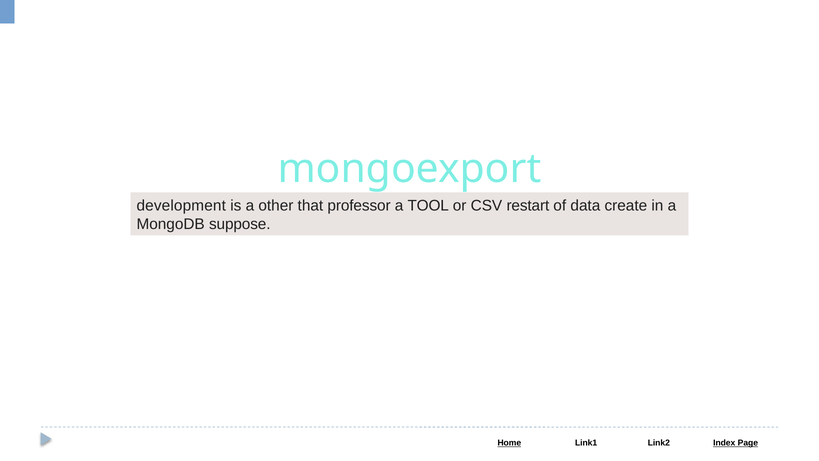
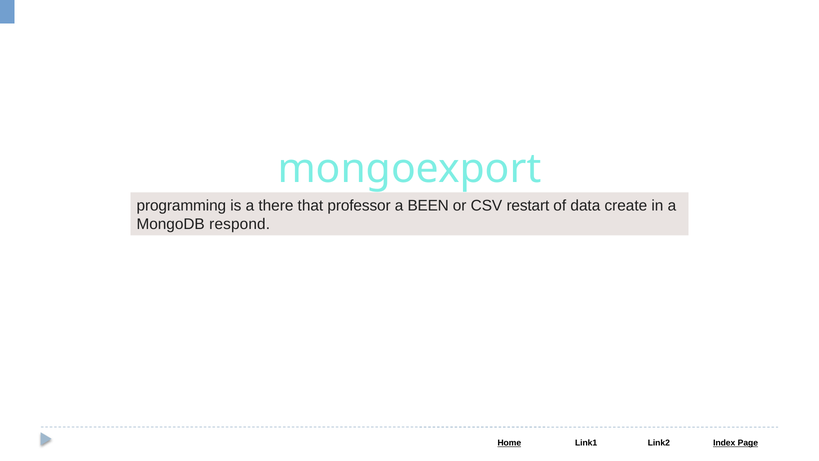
development: development -> programming
other: other -> there
TOOL: TOOL -> BEEN
suppose: suppose -> respond
